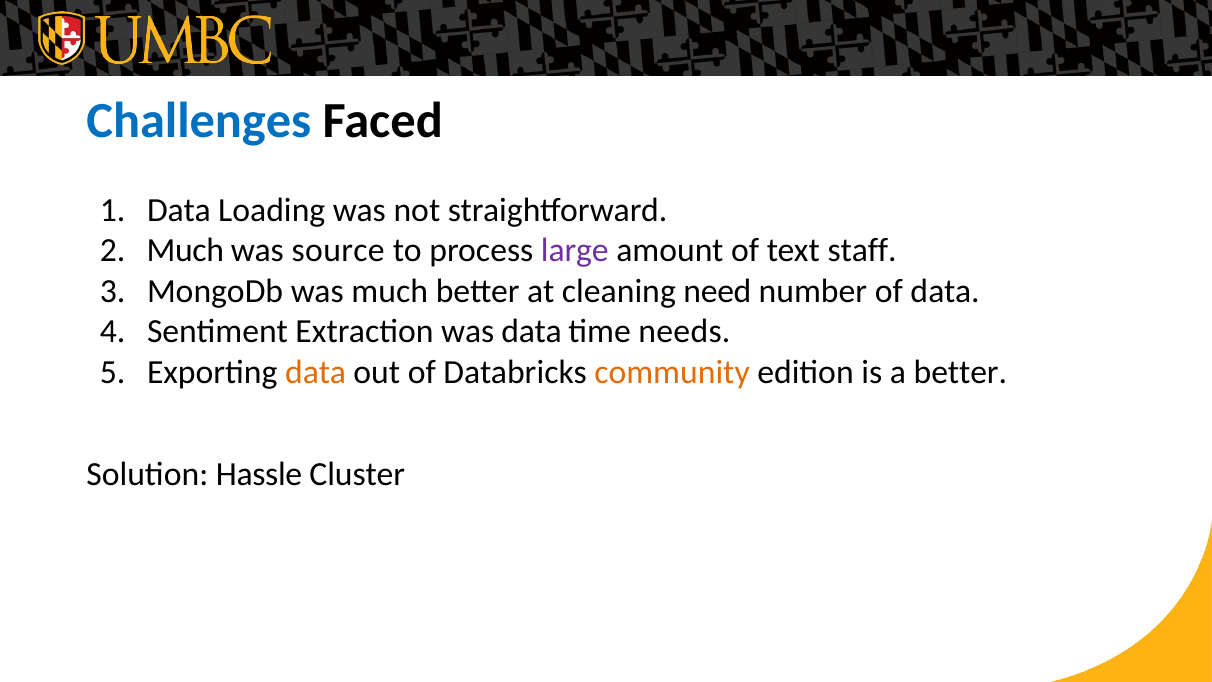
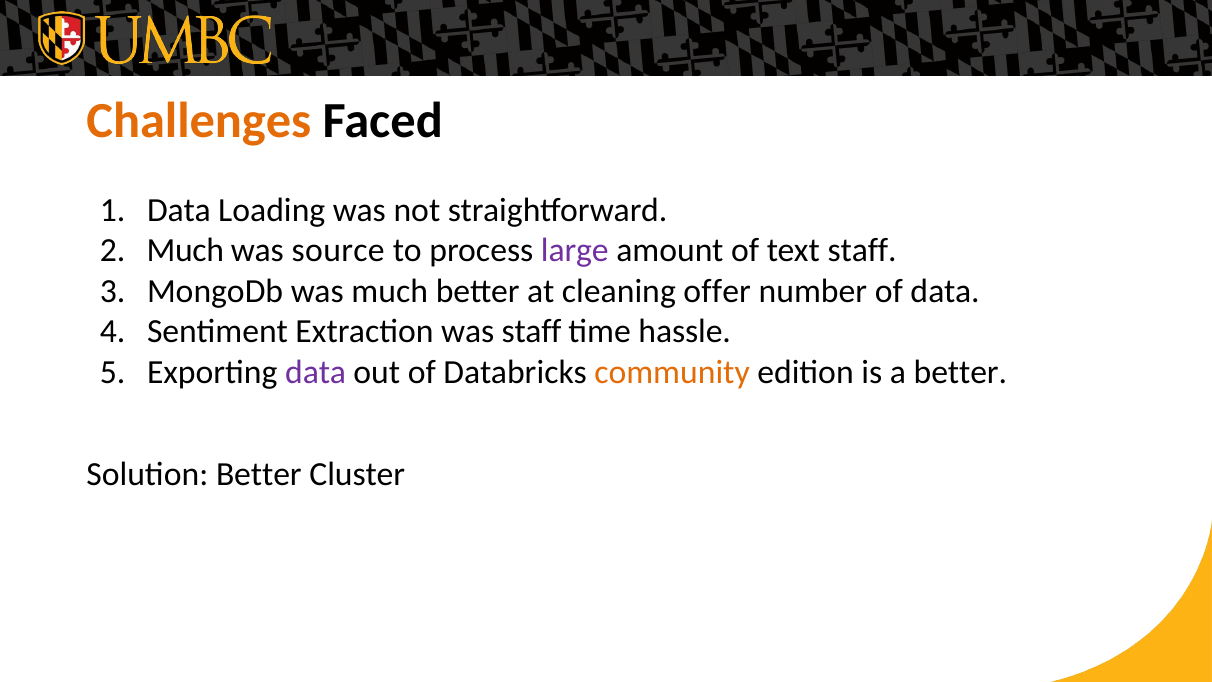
Challenges colour: blue -> orange
need: need -> offer
was data: data -> staff
needs: needs -> hassle
data at (316, 372) colour: orange -> purple
Solution Hassle: Hassle -> Better
